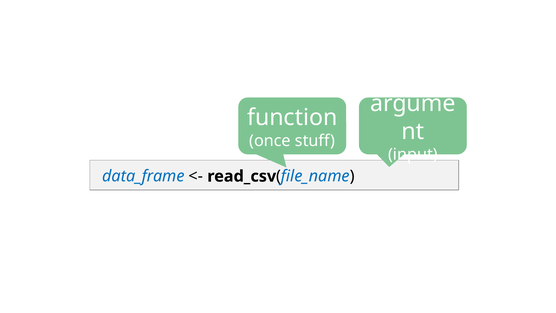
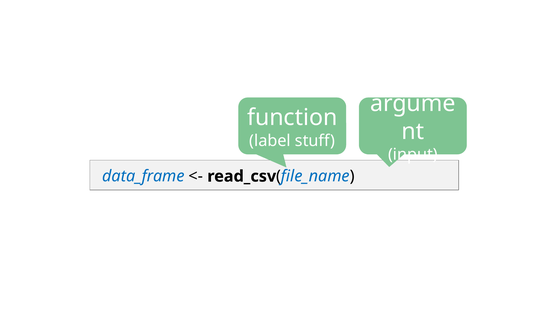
once: once -> label
